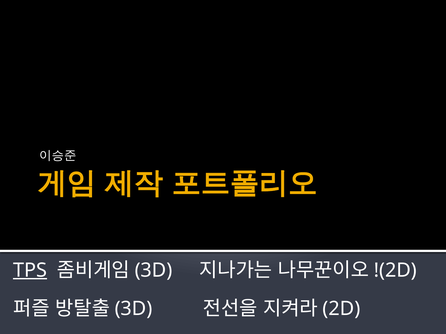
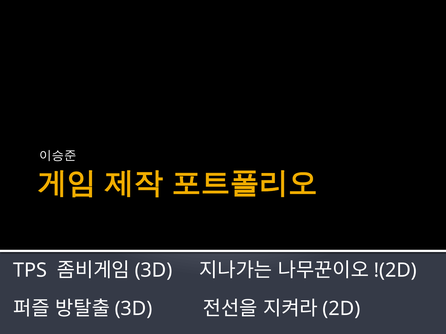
TPS underline: present -> none
